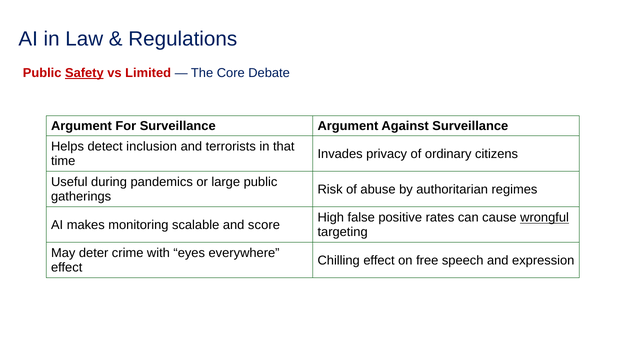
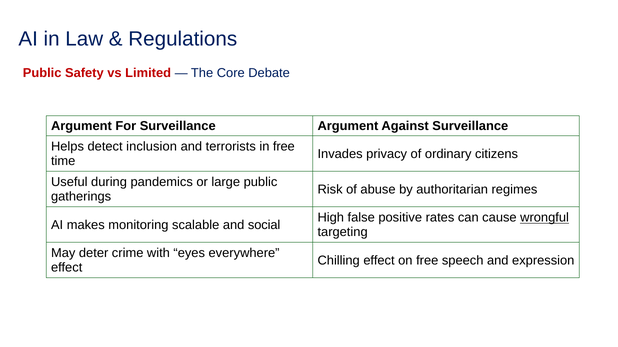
Safety underline: present -> none
in that: that -> free
score: score -> social
